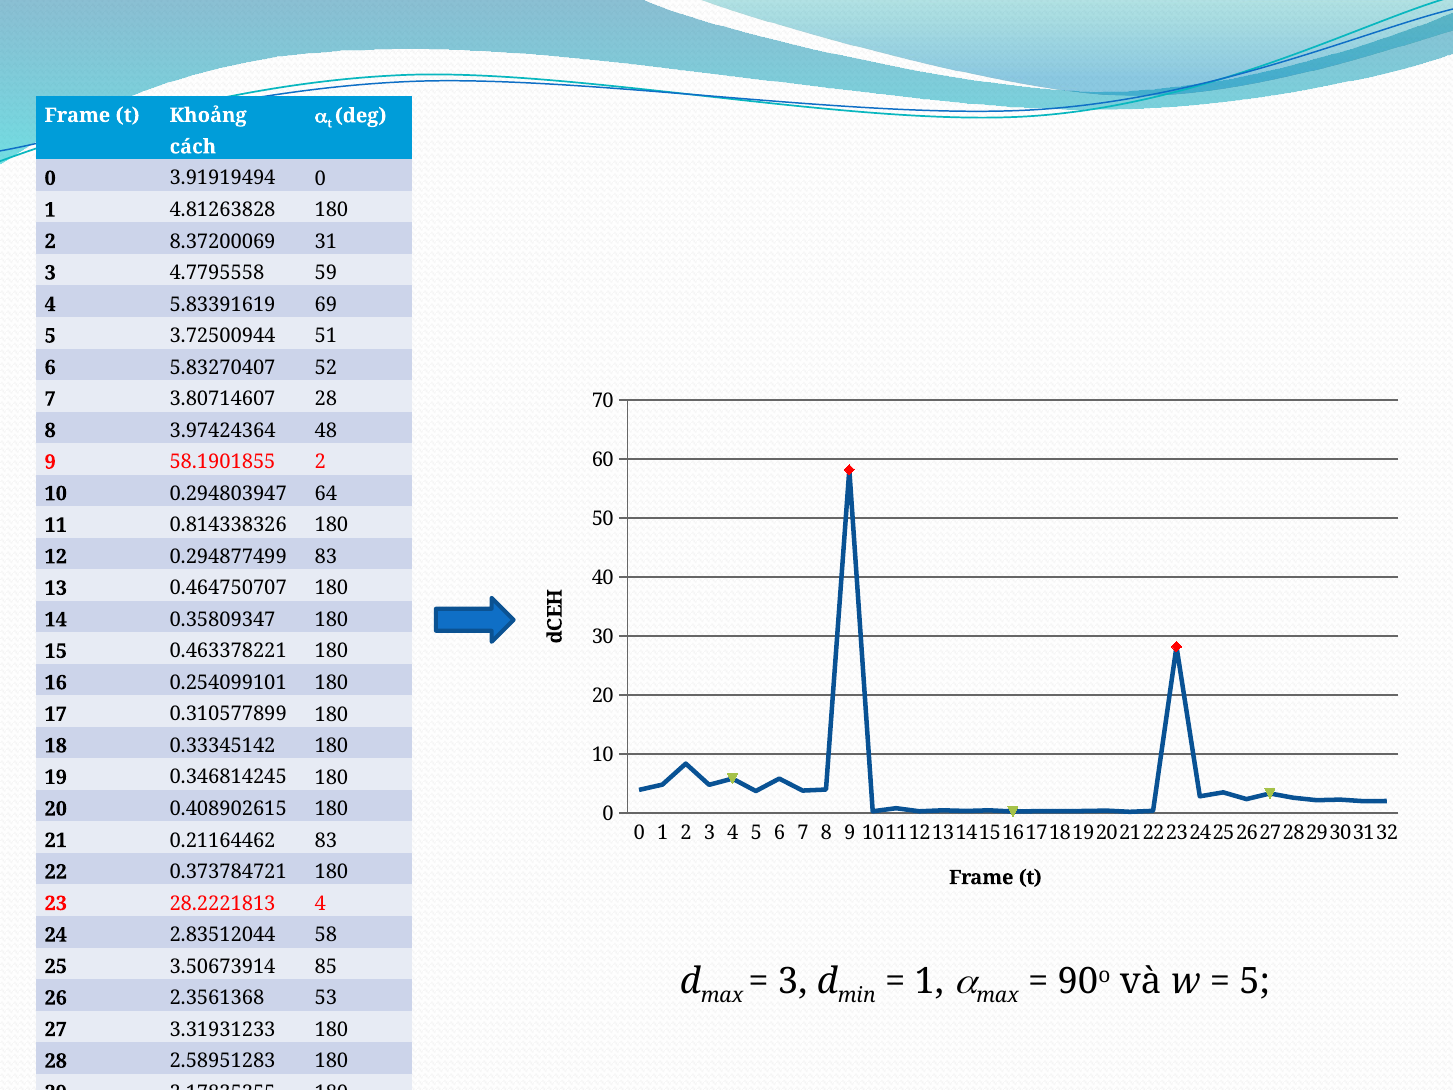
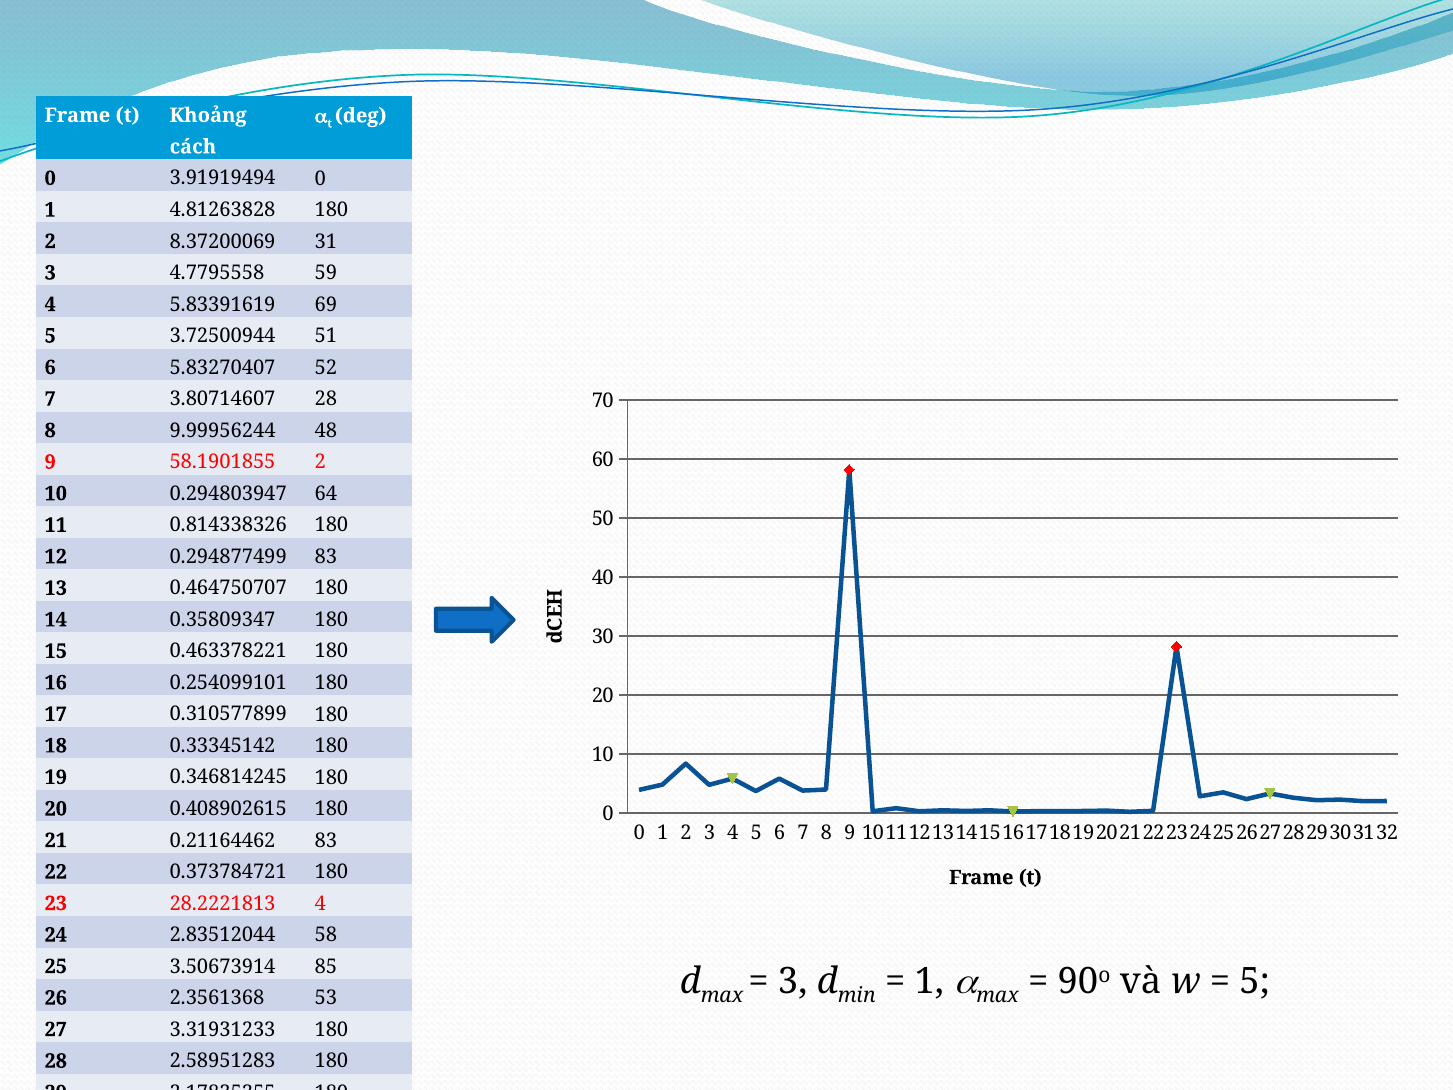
3.97424364: 3.97424364 -> 9.99956244
